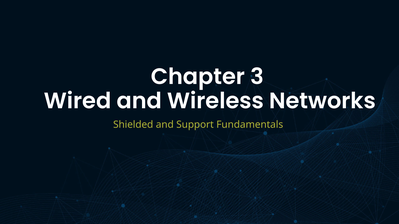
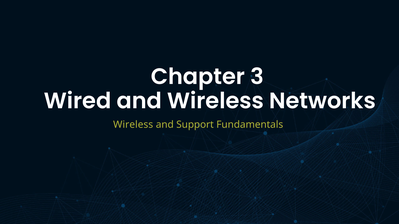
Shielded at (133, 125): Shielded -> Wireless
